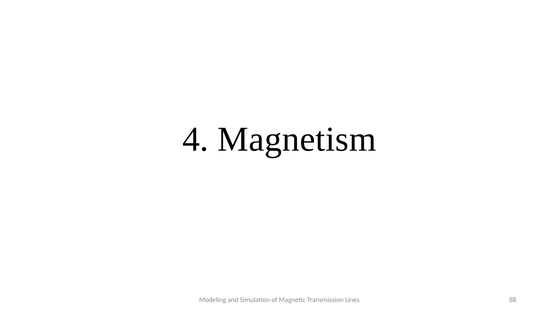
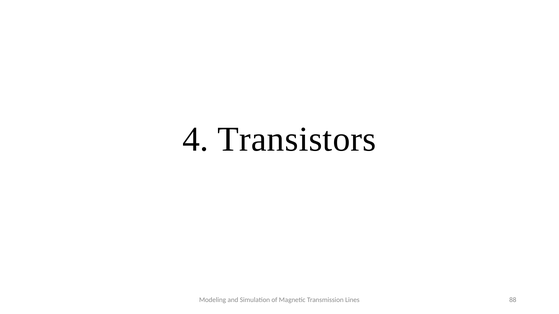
Magnetism: Magnetism -> Transistors
